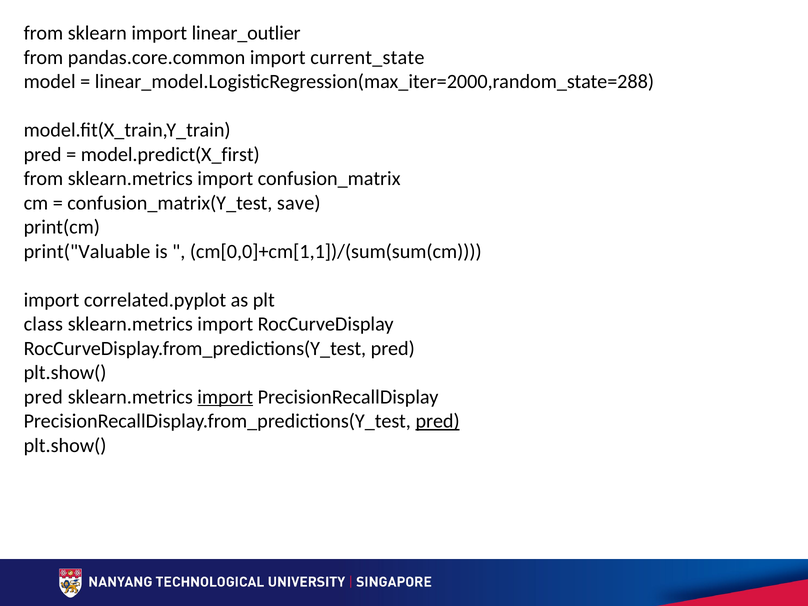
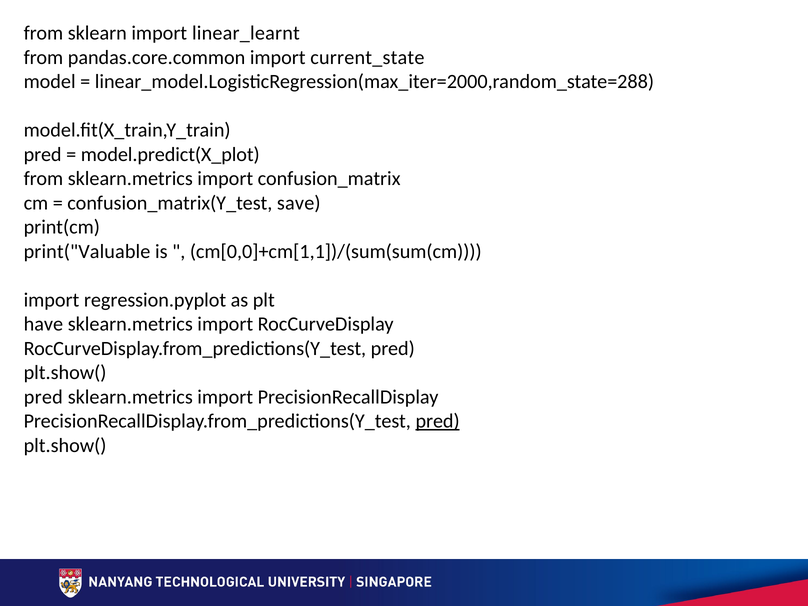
linear_outlier: linear_outlier -> linear_learnt
model.predict(X_first: model.predict(X_first -> model.predict(X_plot
correlated.pyplot: correlated.pyplot -> regression.pyplot
class: class -> have
import at (225, 397) underline: present -> none
